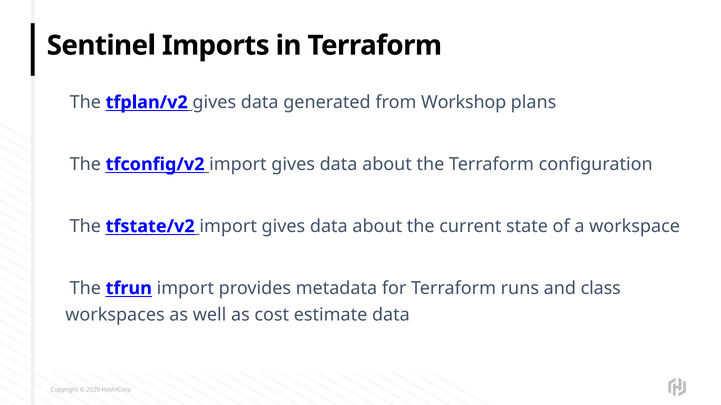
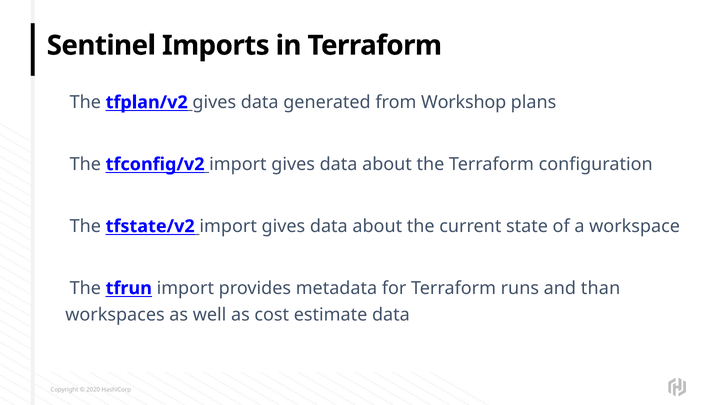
class: class -> than
